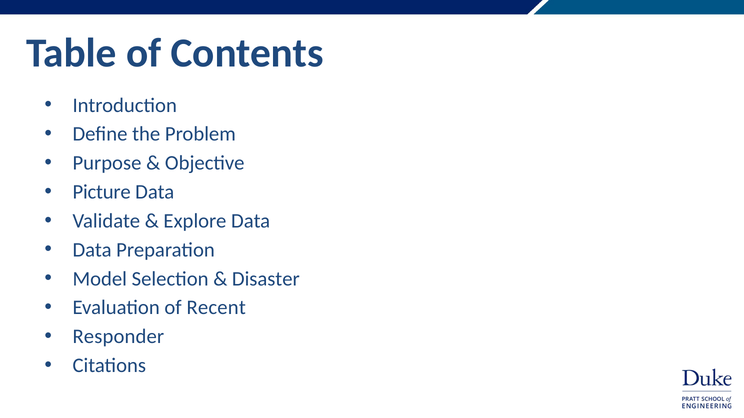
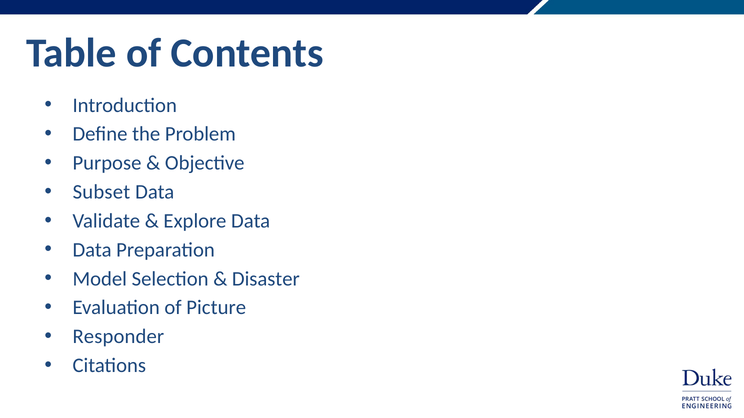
Picture: Picture -> Subset
Recent: Recent -> Picture
